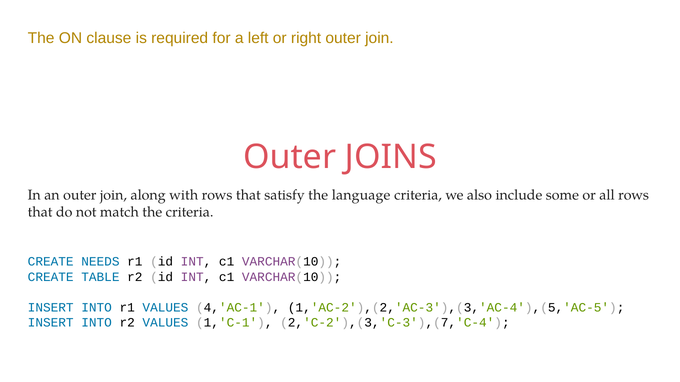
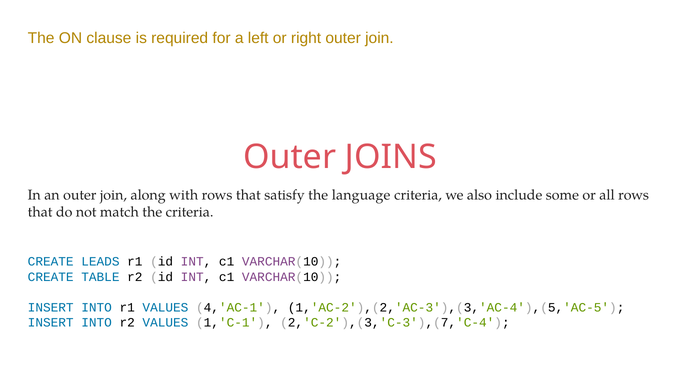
NEEDS: NEEDS -> LEADS
